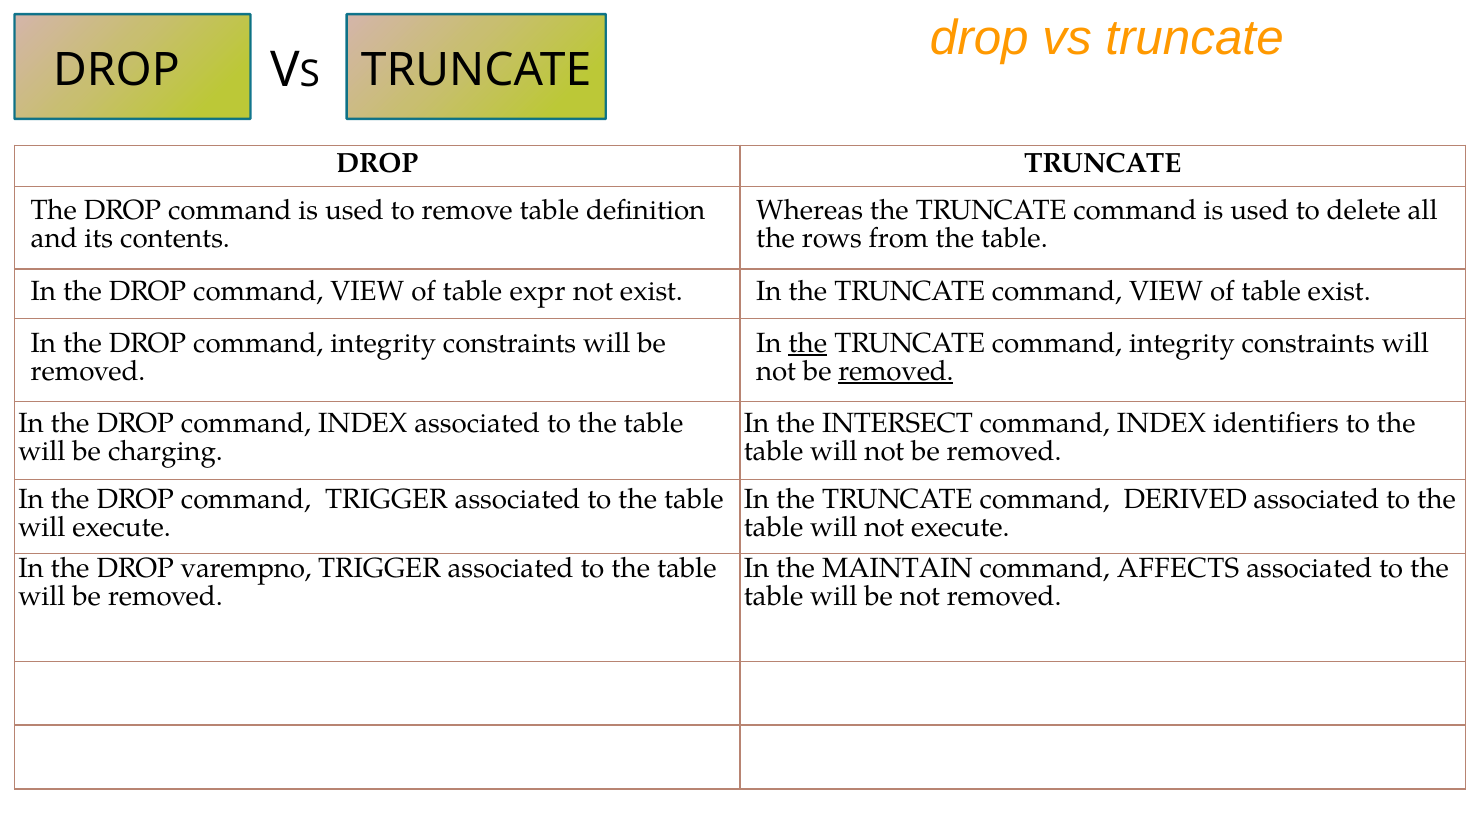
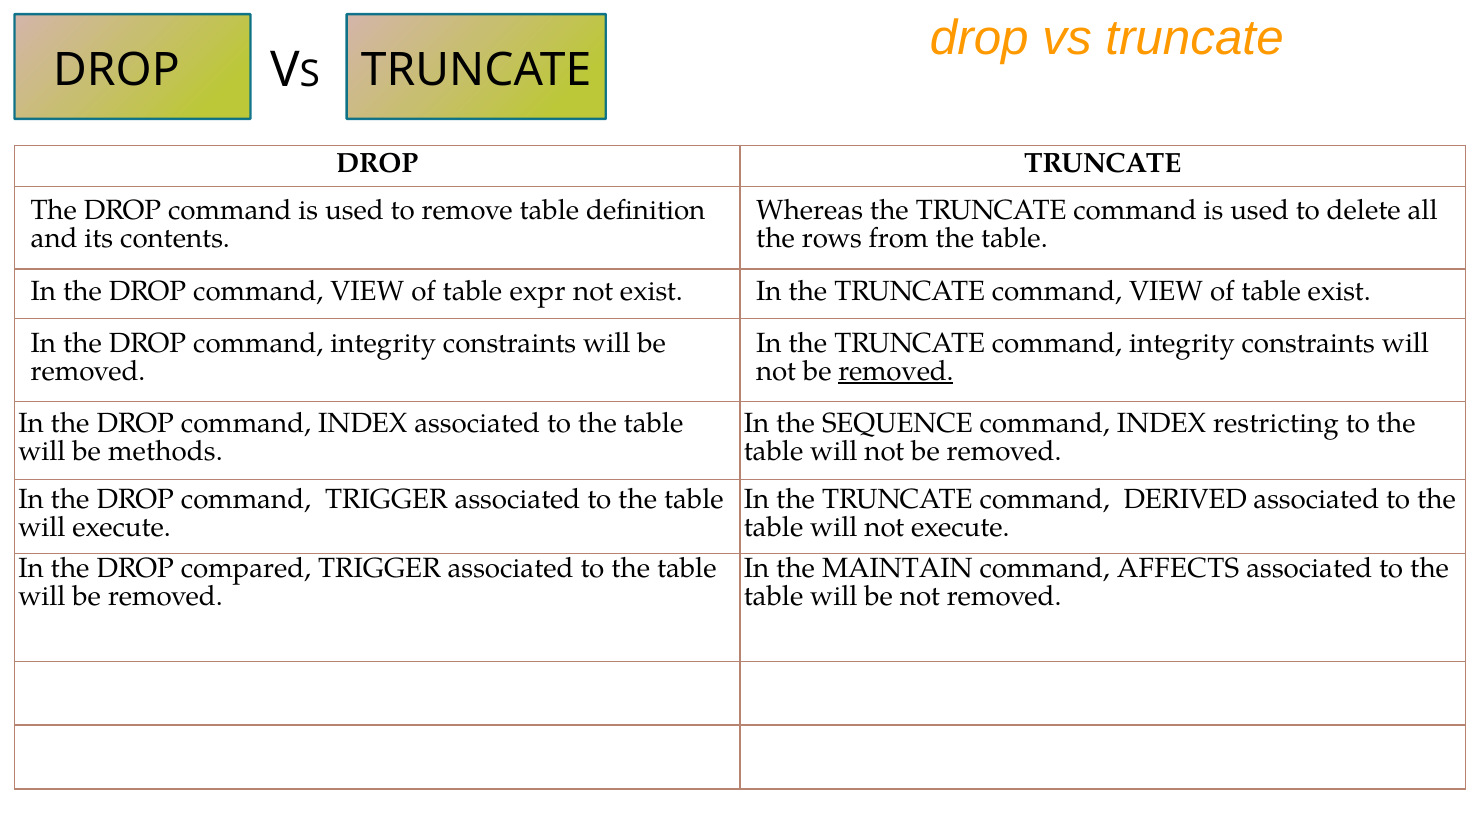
the at (808, 343) underline: present -> none
INTERSECT: INTERSECT -> SEQUENCE
identifiers: identifiers -> restricting
charging: charging -> methods
varempno: varempno -> compared
